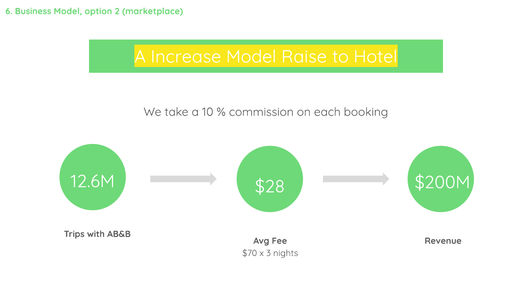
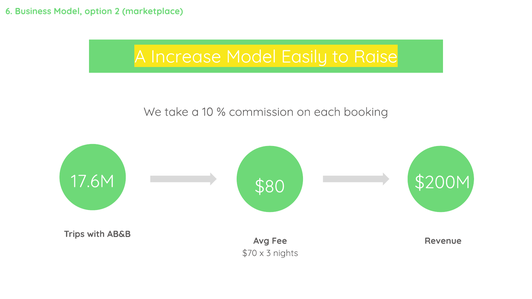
Raise: Raise -> Easily
Hotel: Hotel -> Raise
12.6M: 12.6M -> 17.6M
$28: $28 -> $80
